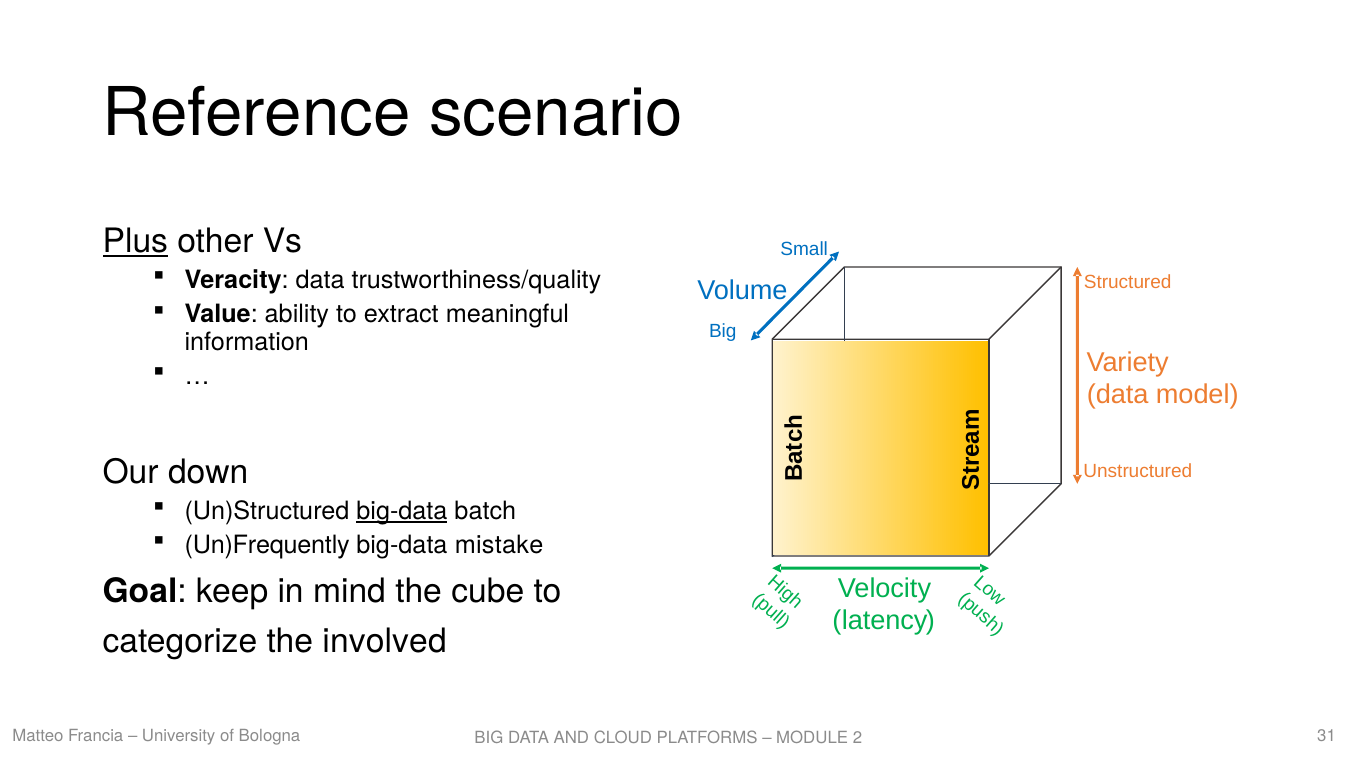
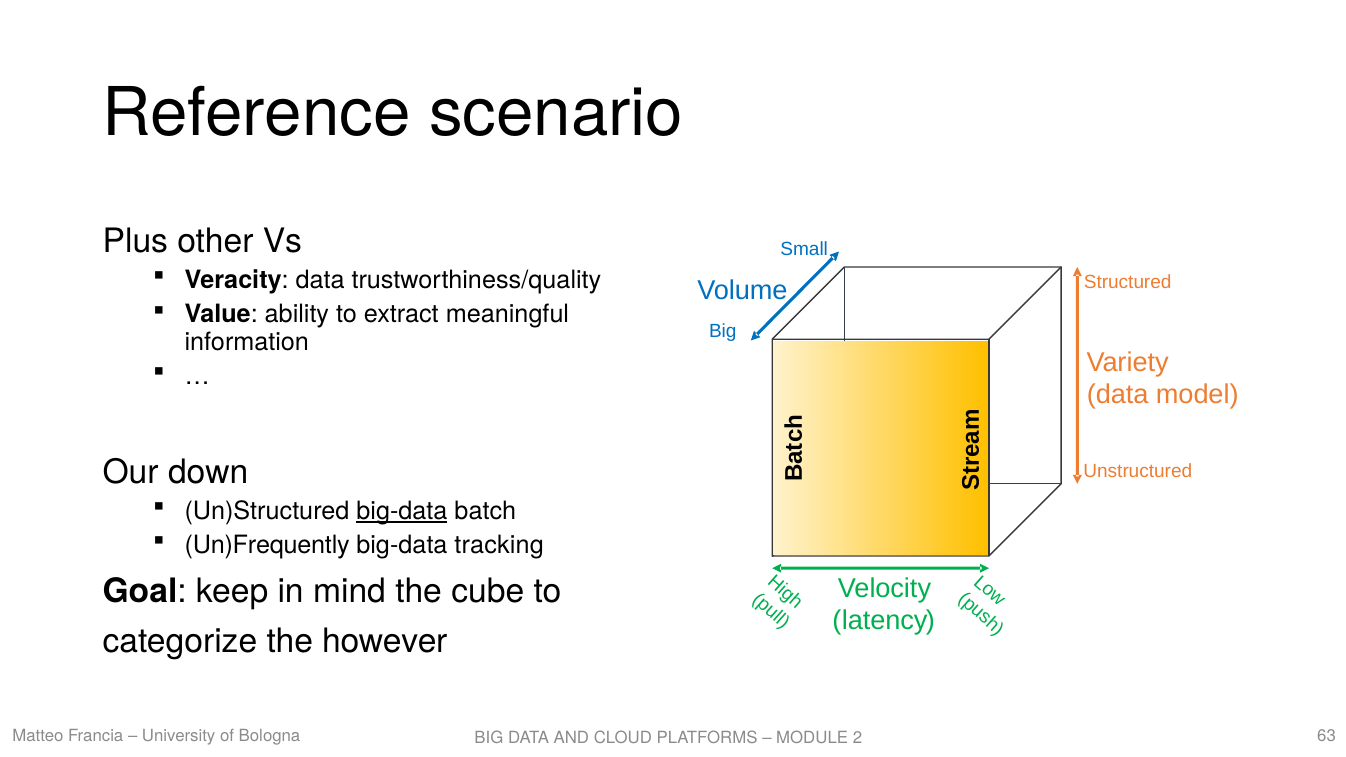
Plus underline: present -> none
mistake: mistake -> tracking
involved: involved -> however
31: 31 -> 63
